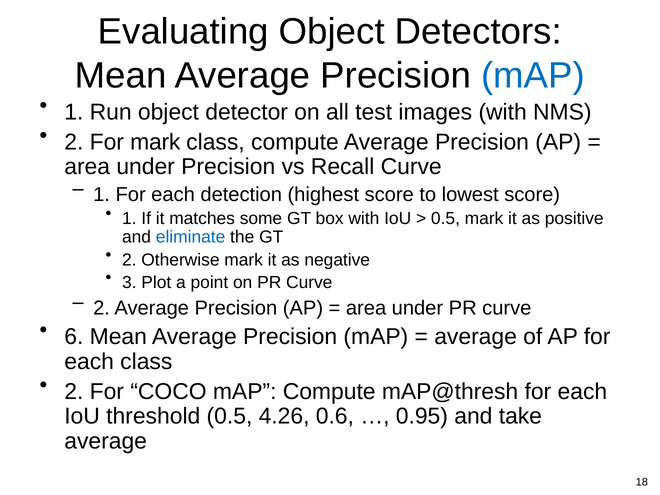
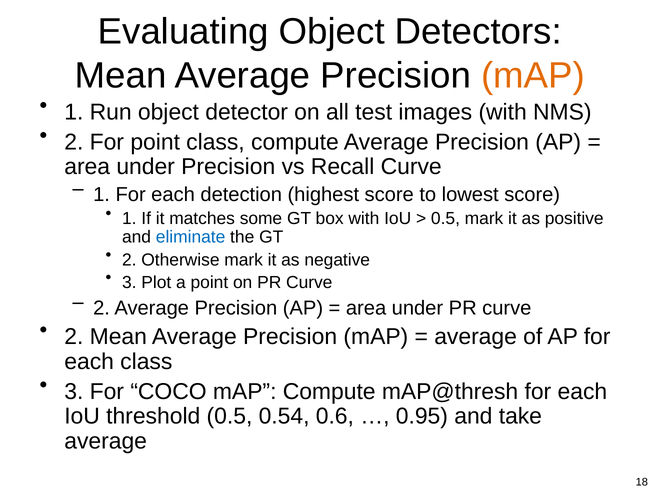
mAP at (533, 76) colour: blue -> orange
For mark: mark -> point
6 at (74, 337): 6 -> 2
2 at (74, 392): 2 -> 3
4.26: 4.26 -> 0.54
